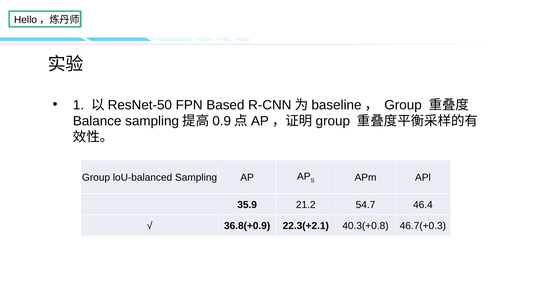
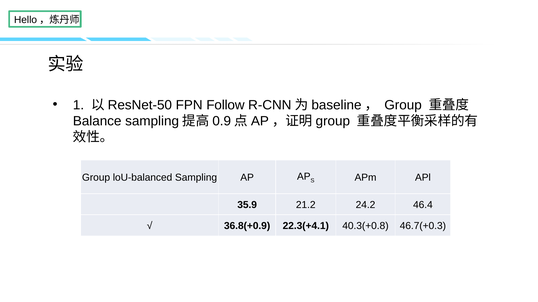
Based: Based -> Follow
54.7: 54.7 -> 24.2
22.3(+2.1: 22.3(+2.1 -> 22.3(+4.1
